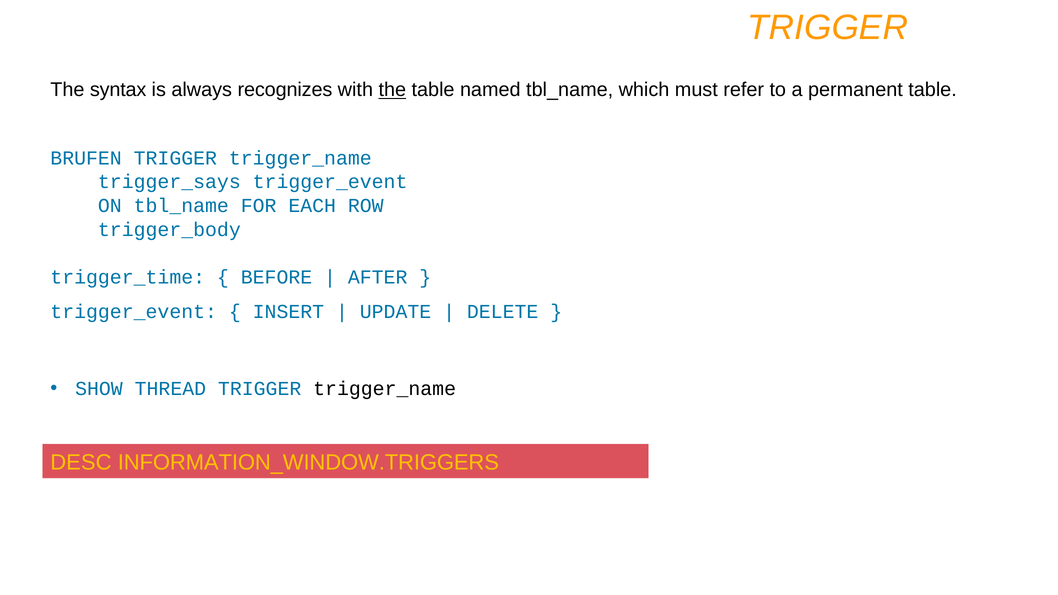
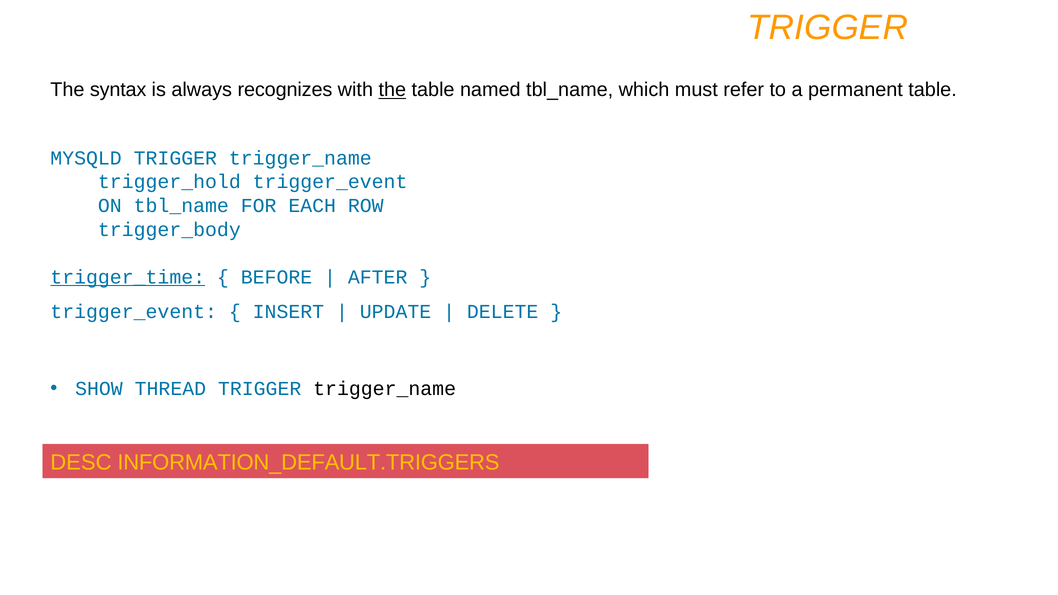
BRUFEN: BRUFEN -> MYSQLD
trigger_says: trigger_says -> trigger_hold
trigger_time underline: none -> present
INFORMATION_WINDOW.TRIGGERS: INFORMATION_WINDOW.TRIGGERS -> INFORMATION_DEFAULT.TRIGGERS
